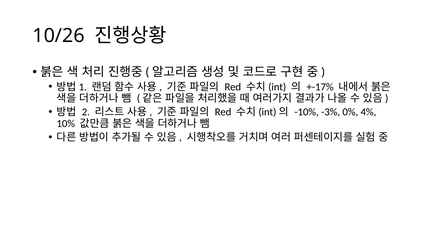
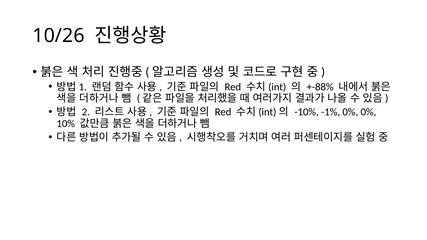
+-17%: +-17% -> +-88%
-3%: -3% -> -1%
0% 4%: 4% -> 0%
